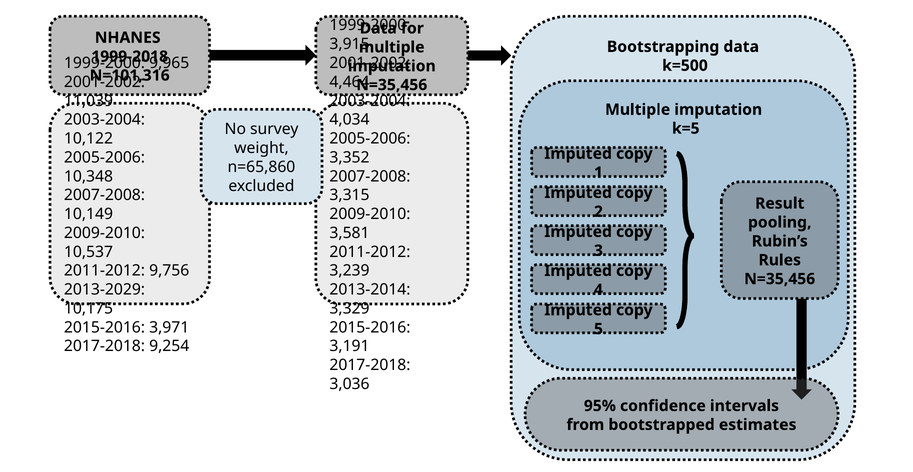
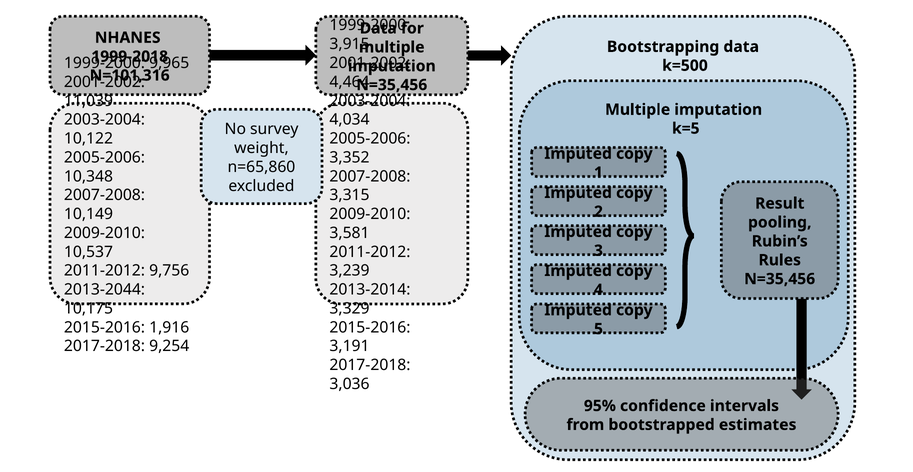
2013-2029: 2013-2029 -> 2013-2044
3,971: 3,971 -> 1,916
